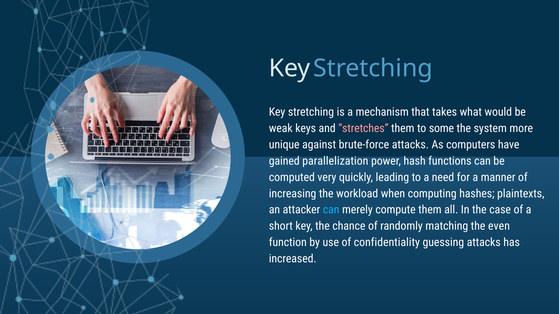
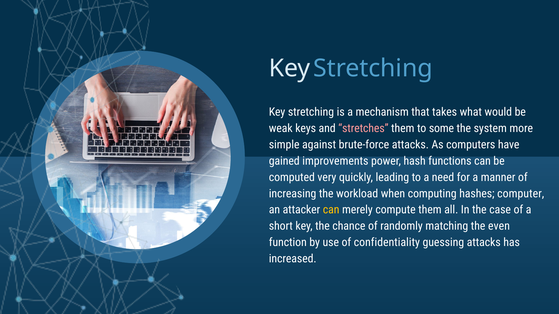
unique: unique -> simple
parallelization: parallelization -> improvements
plaintexts: plaintexts -> computer
can at (331, 210) colour: light blue -> yellow
